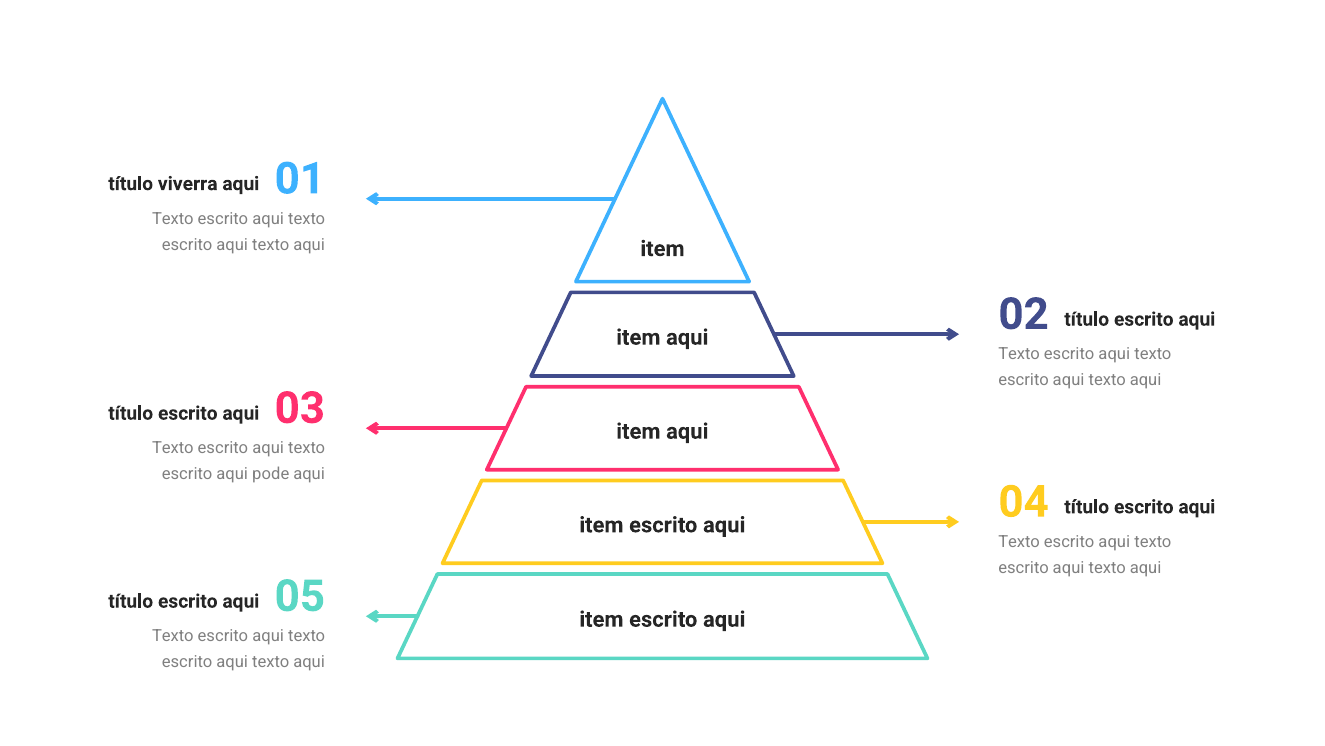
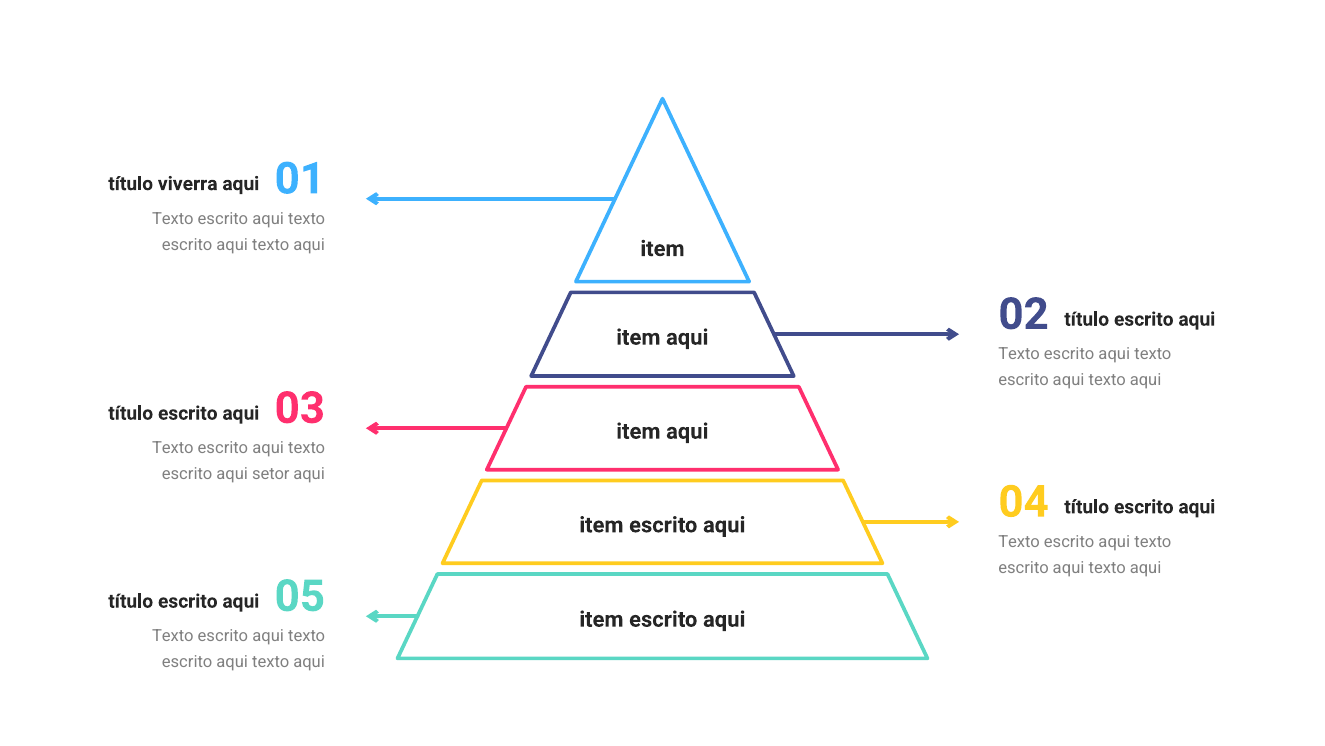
pode: pode -> setor
